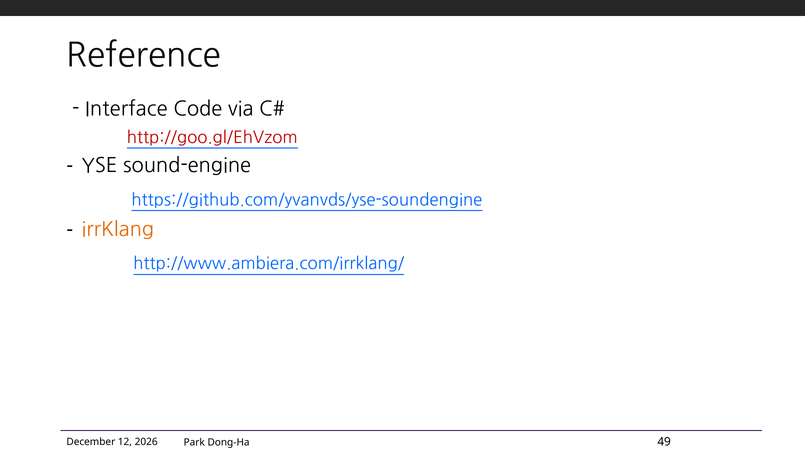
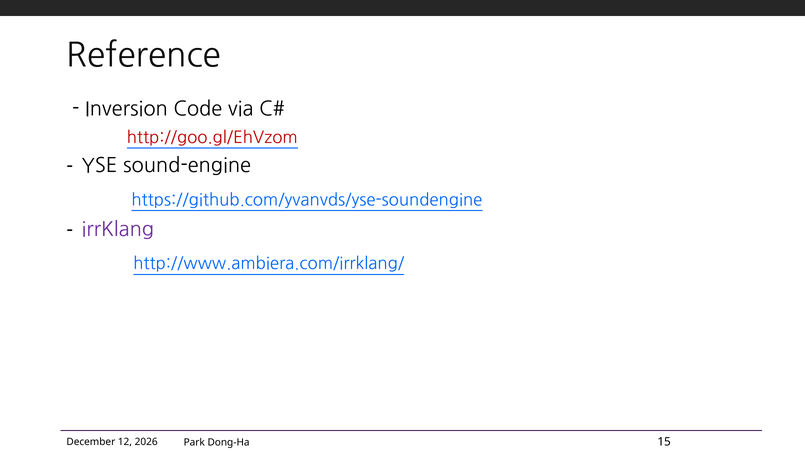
Interface: Interface -> Inversion
irrKlang colour: orange -> purple
49: 49 -> 15
